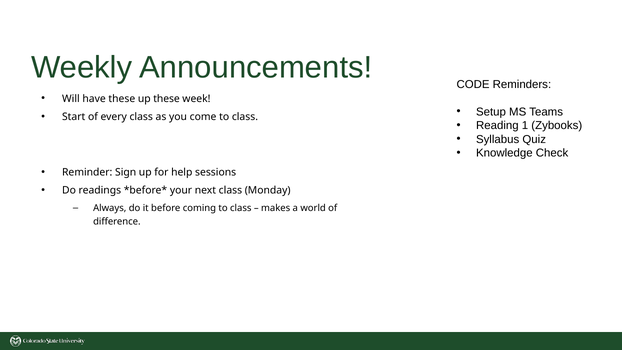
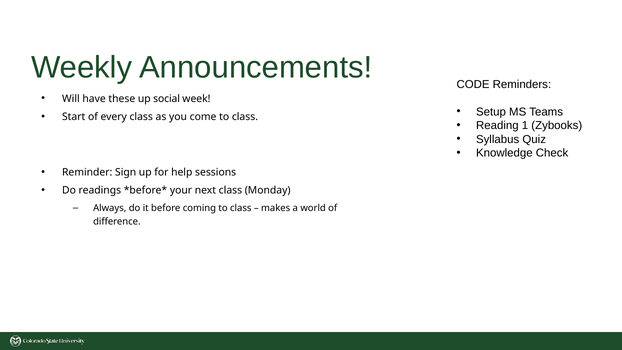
up these: these -> social
